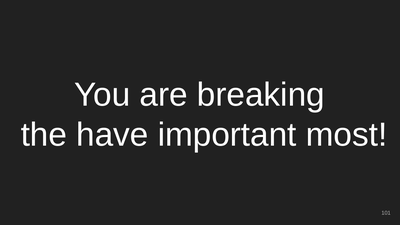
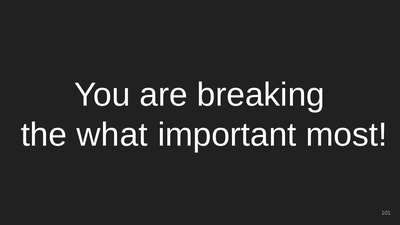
have: have -> what
